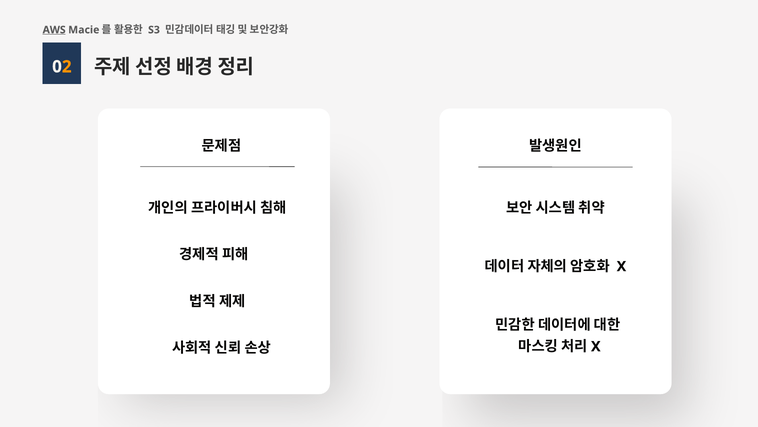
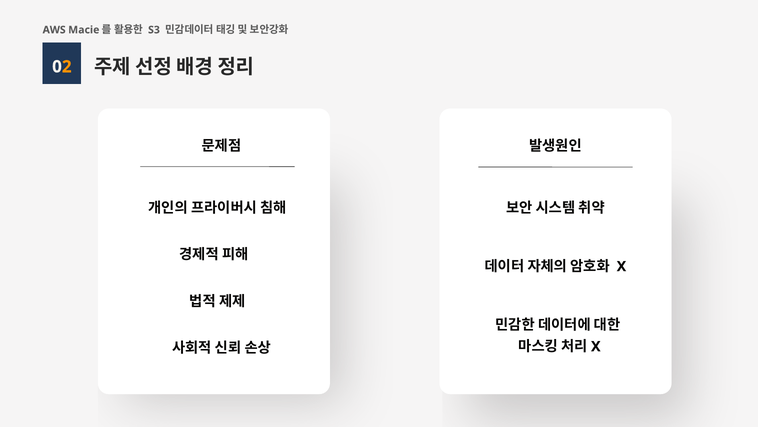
AWS underline: present -> none
